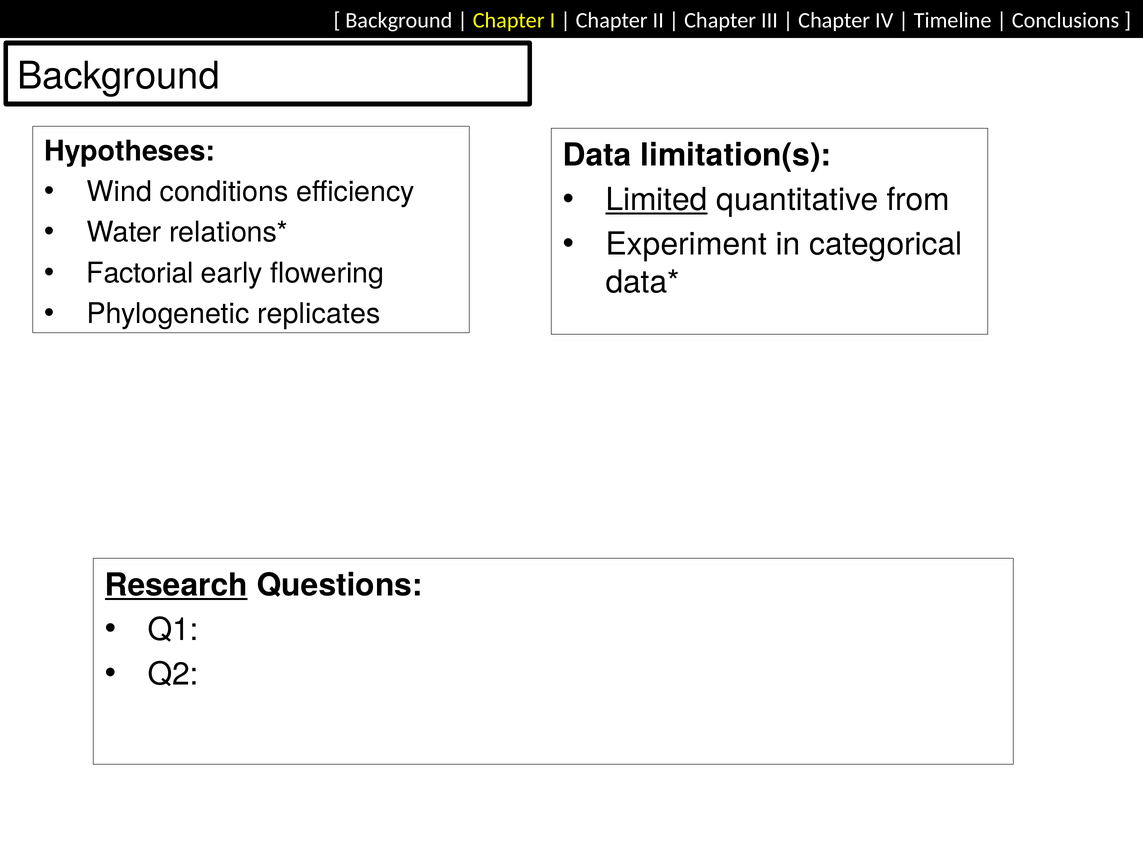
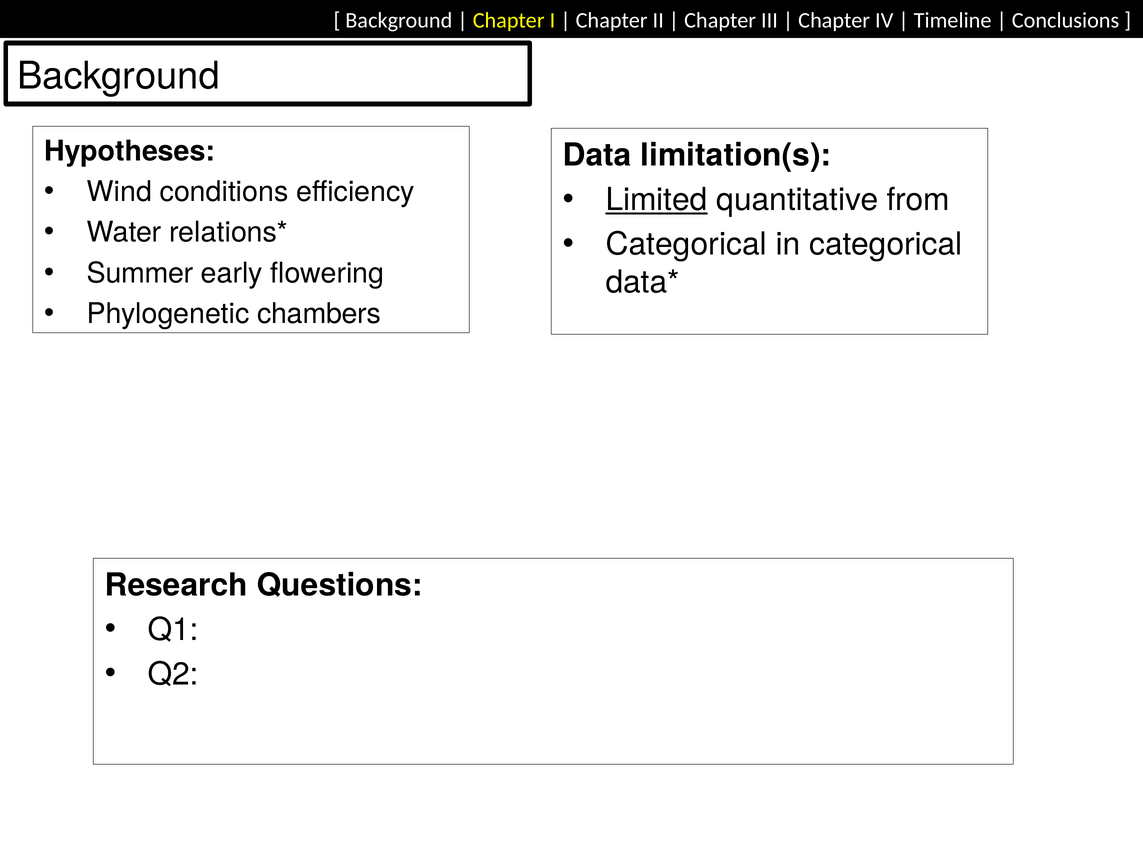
Experiment at (686, 244): Experiment -> Categorical
Factorial: Factorial -> Summer
replicates: replicates -> chambers
Research underline: present -> none
